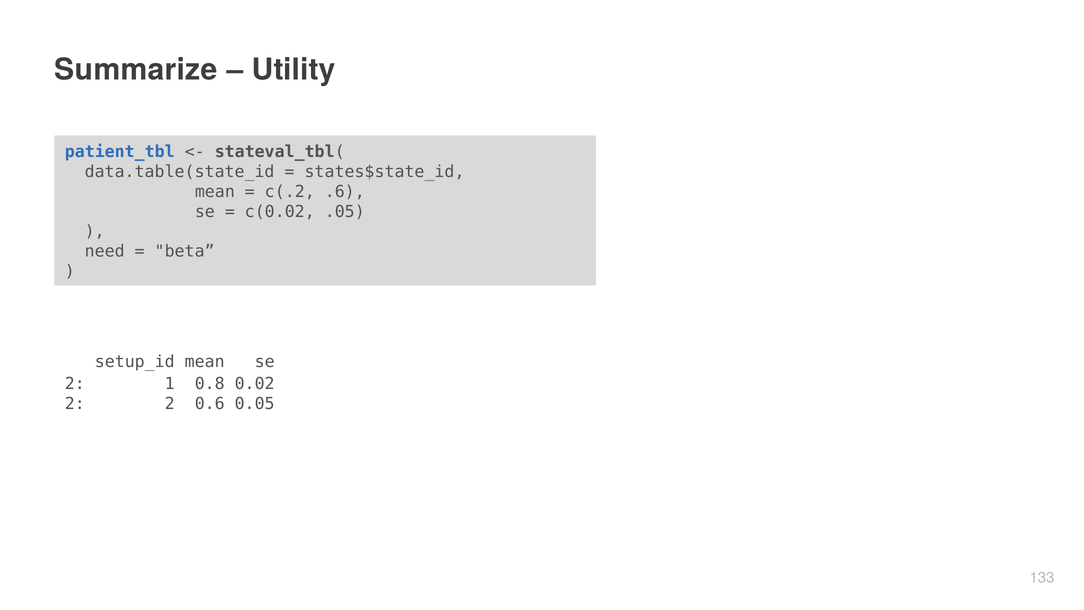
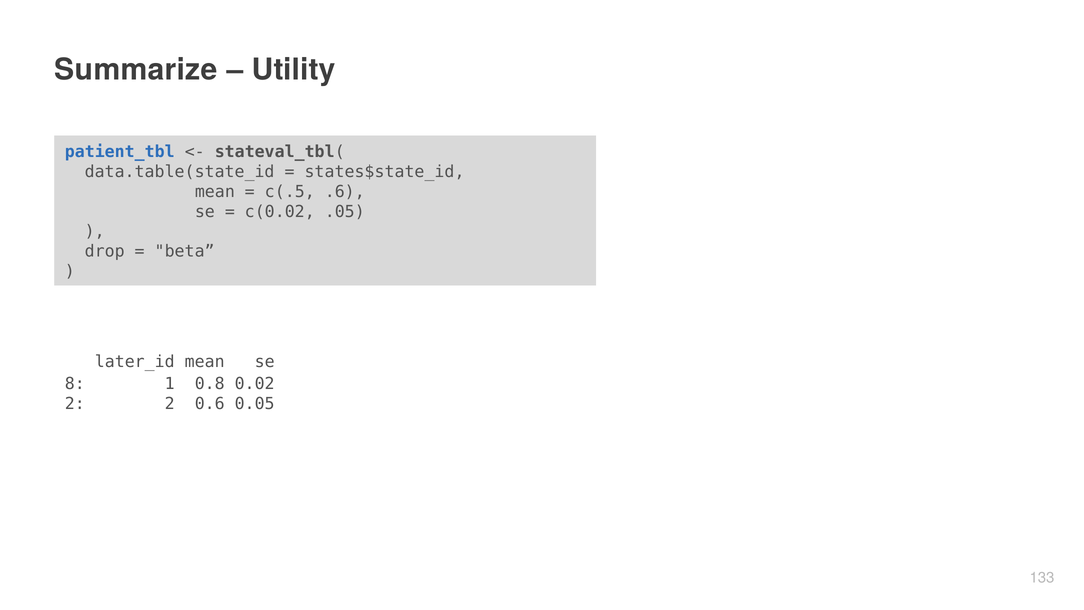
c(.2: c(.2 -> c(.5
need: need -> drop
setup_id: setup_id -> later_id
2 at (75, 384): 2 -> 8
